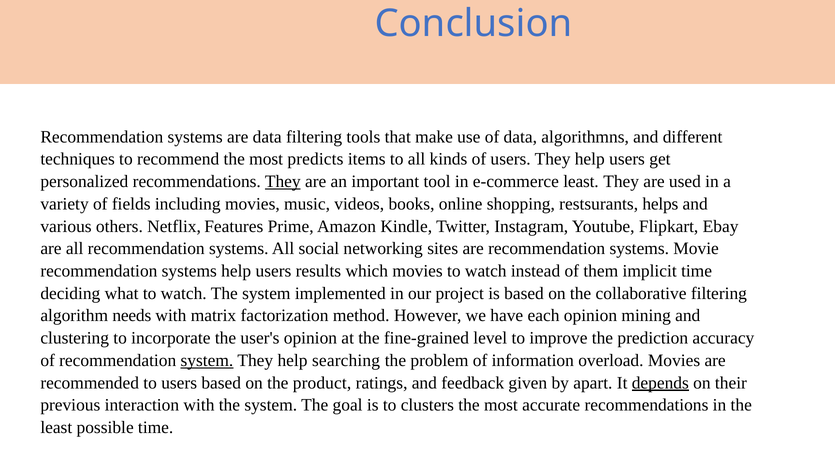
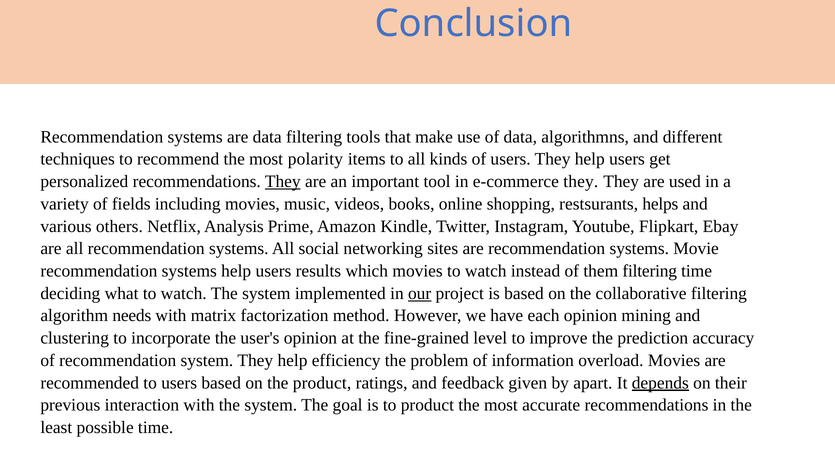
predicts: predicts -> polarity
e-commerce least: least -> they
Features: Features -> Analysis
them implicit: implicit -> filtering
our underline: none -> present
system at (207, 360) underline: present -> none
searching: searching -> efficiency
to clusters: clusters -> product
